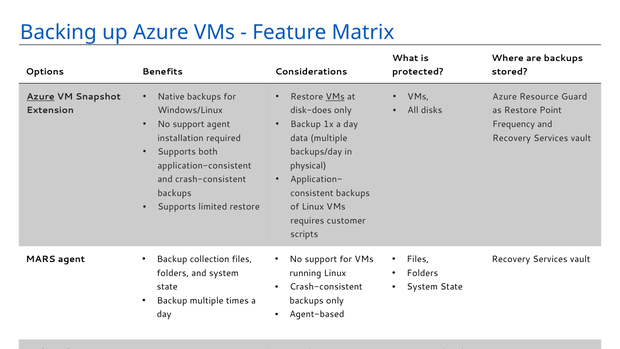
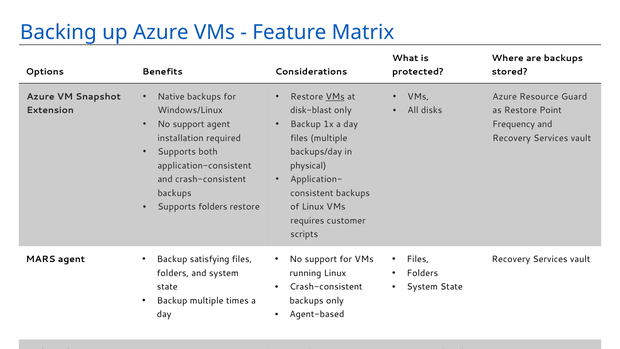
Azure at (41, 97) underline: present -> none
disk-does: disk-does -> disk-blast
data at (299, 138): data -> files
Supports limited: limited -> folders
collection: collection -> satisfying
